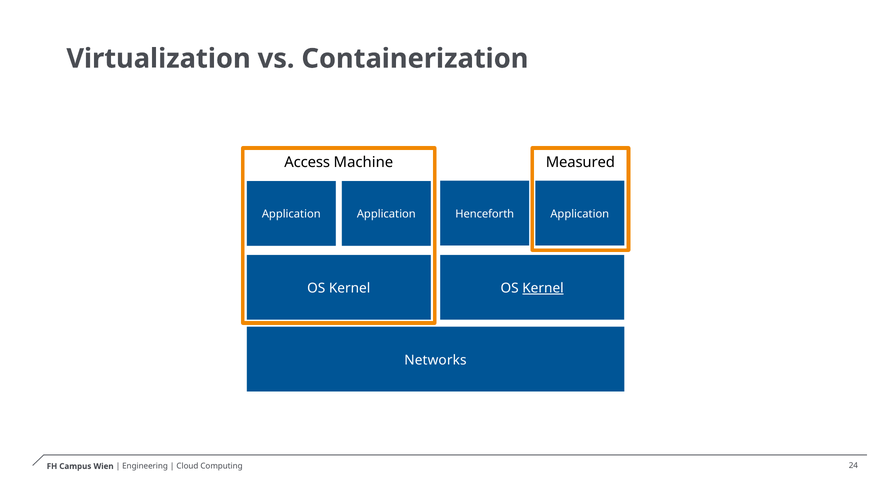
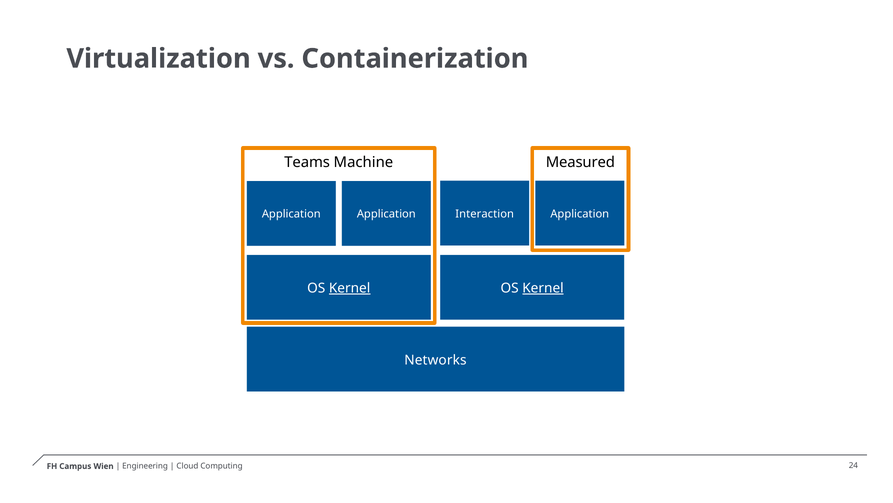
Access: Access -> Teams
Henceforth: Henceforth -> Interaction
Kernel at (350, 288) underline: none -> present
